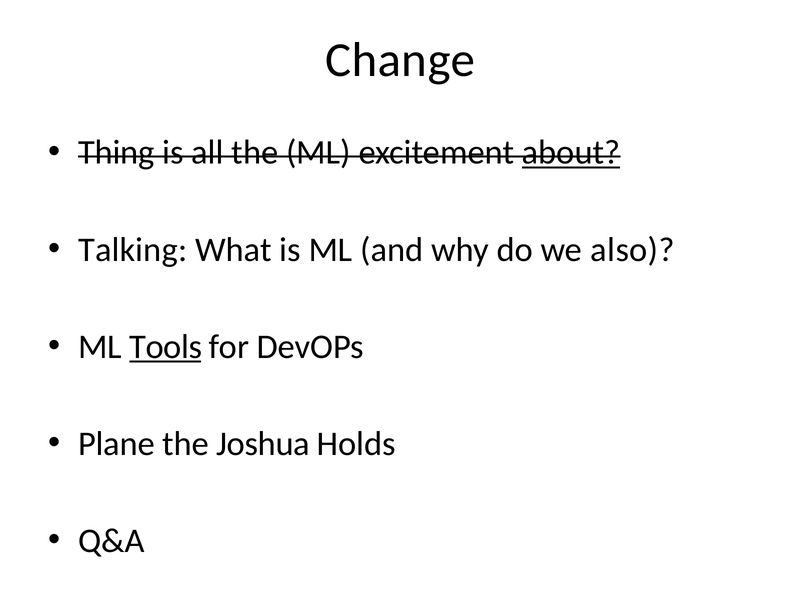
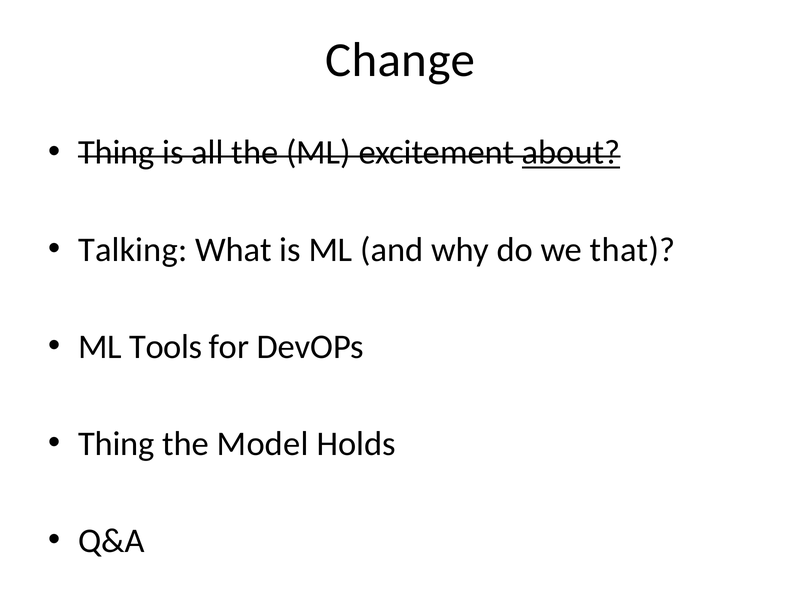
also: also -> that
Tools underline: present -> none
Plane at (116, 444): Plane -> Thing
Joshua: Joshua -> Model
